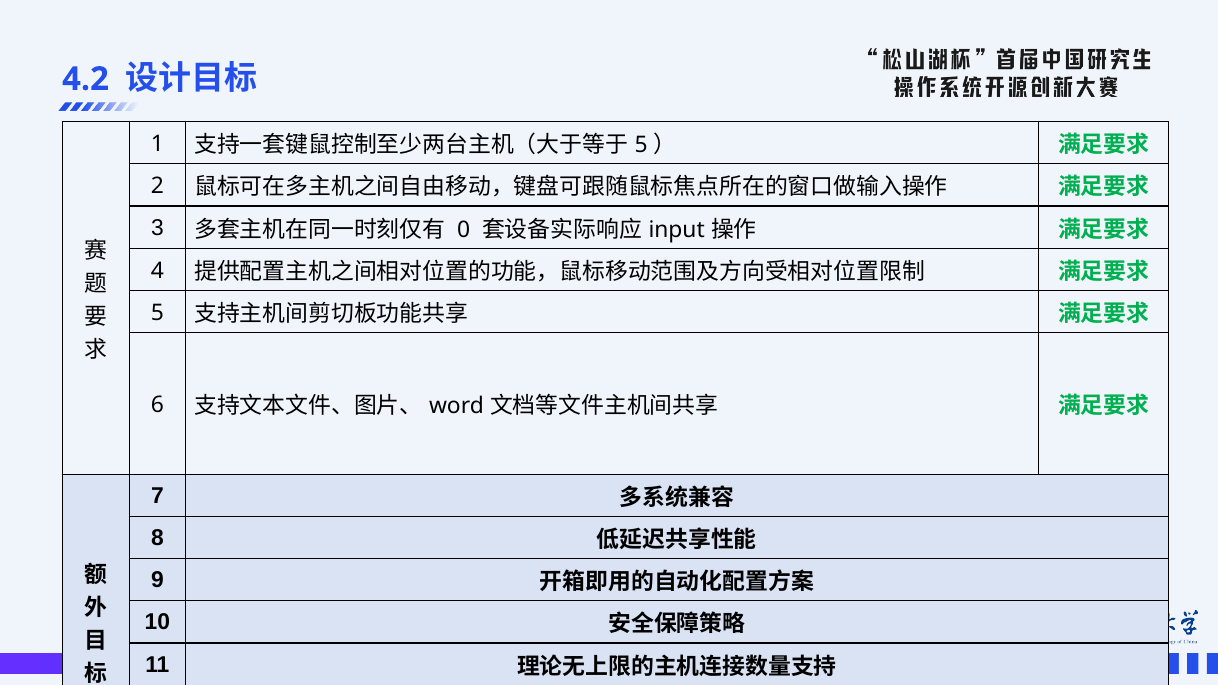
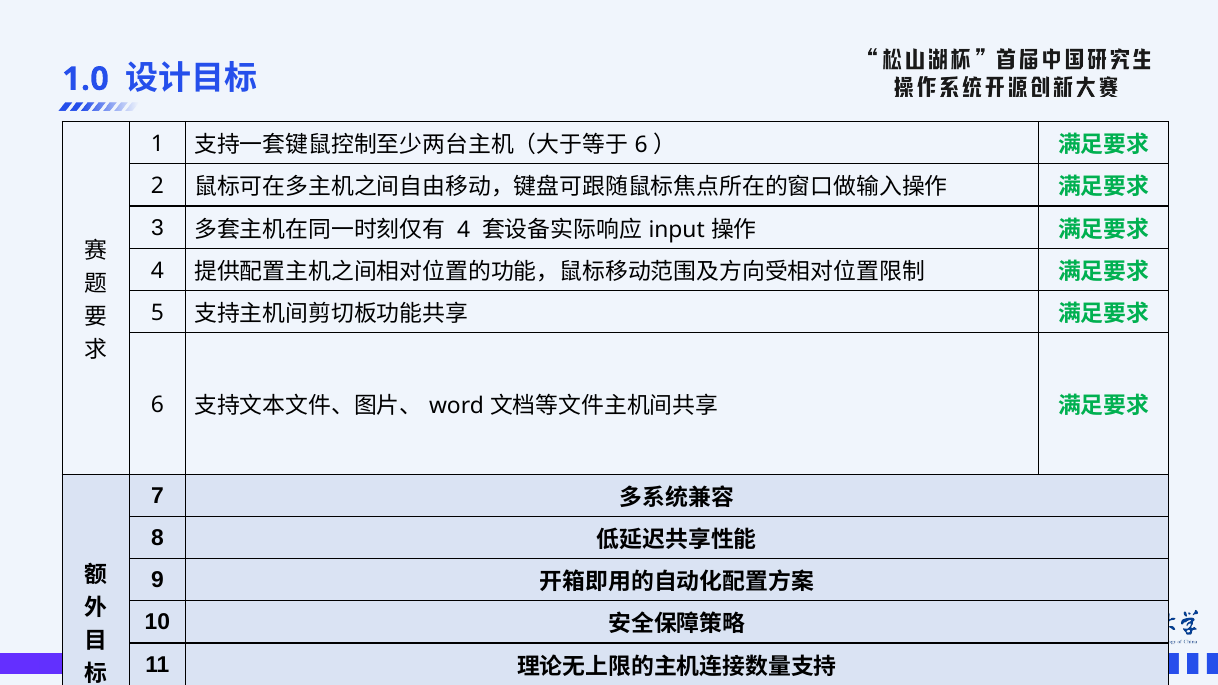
4.2: 4.2 -> 1.0
5 at (641, 145): 5 -> 6
0 at (464, 230): 0 -> 4
